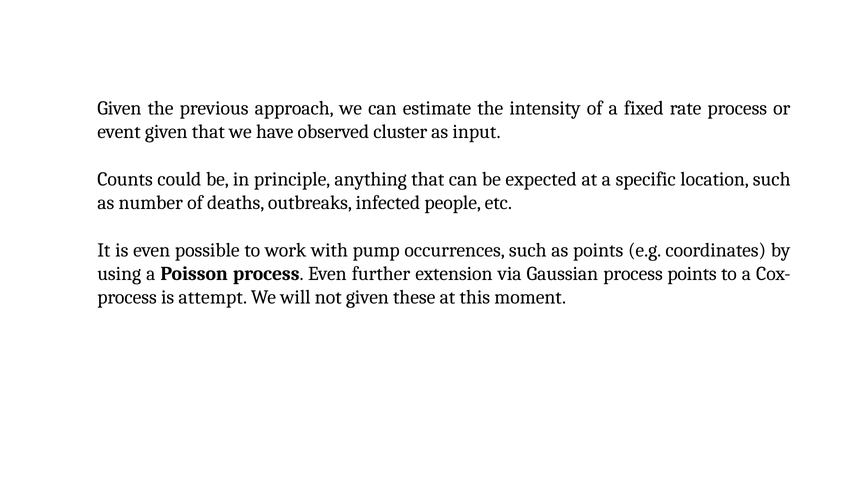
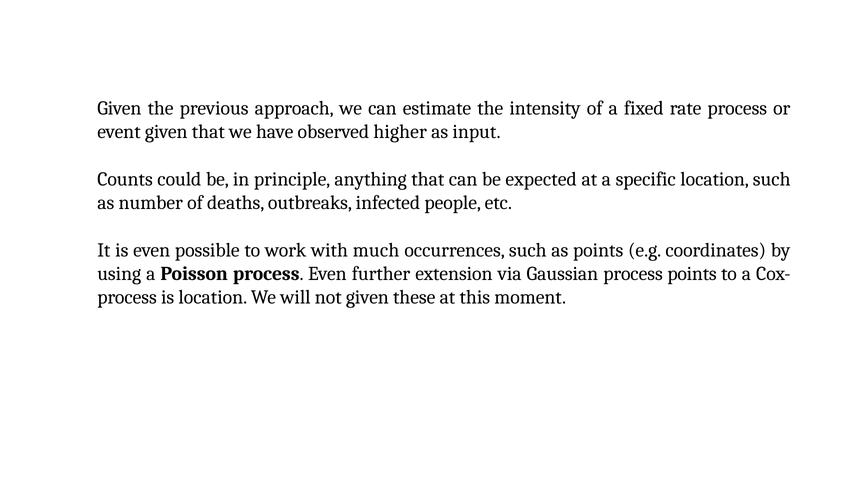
cluster: cluster -> higher
pump: pump -> much
is attempt: attempt -> location
